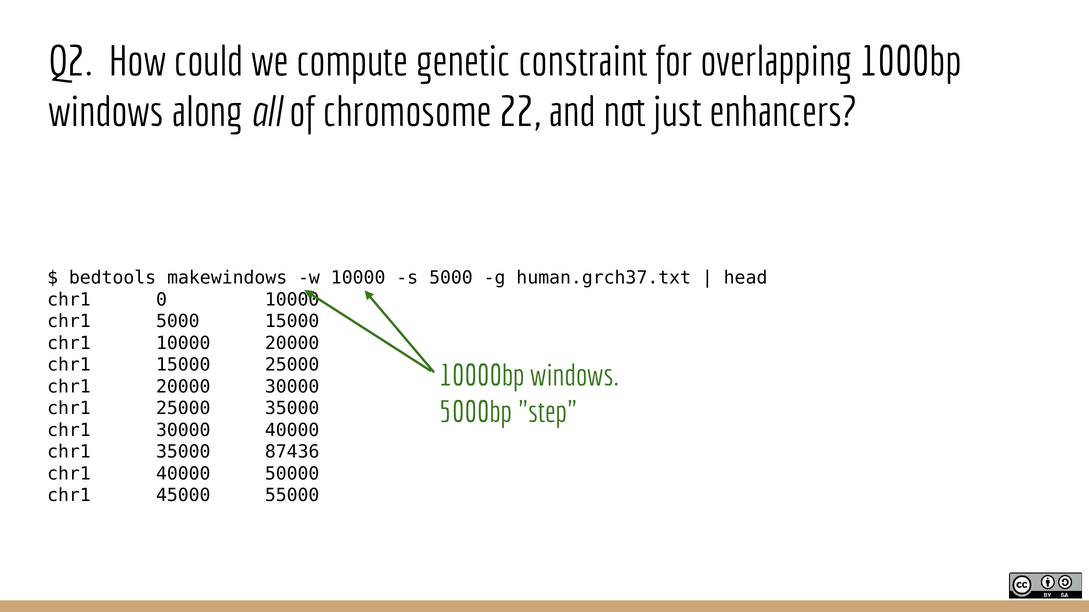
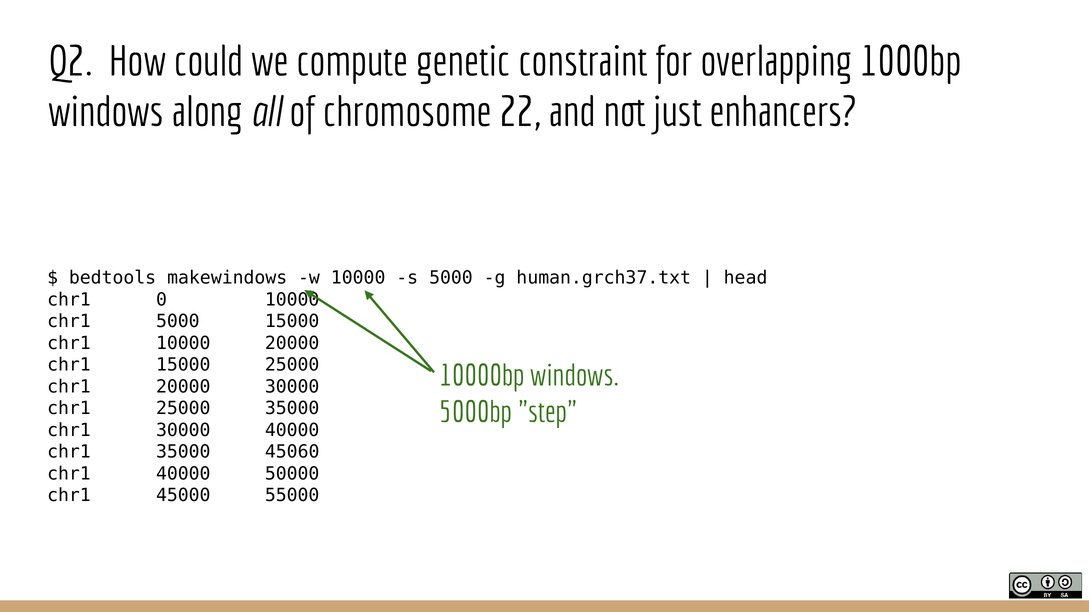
87436: 87436 -> 45060
